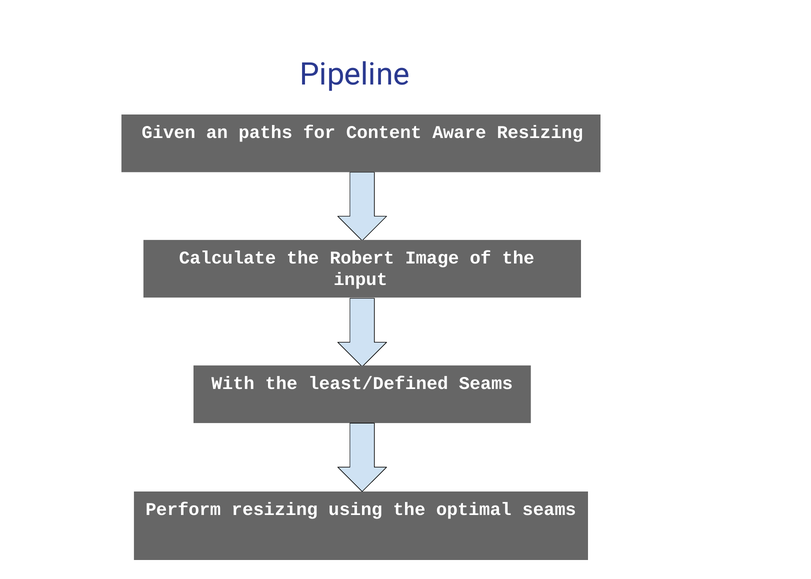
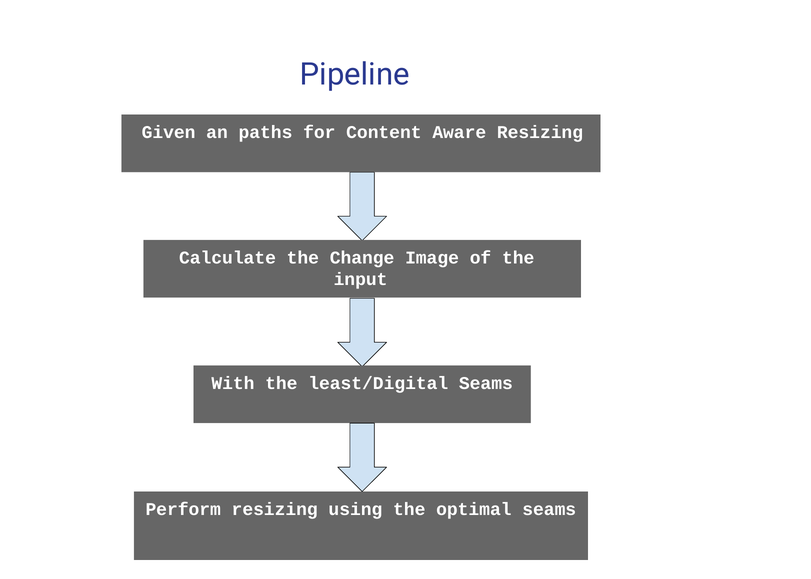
Robert: Robert -> Change
least/Defined: least/Defined -> least/Digital
